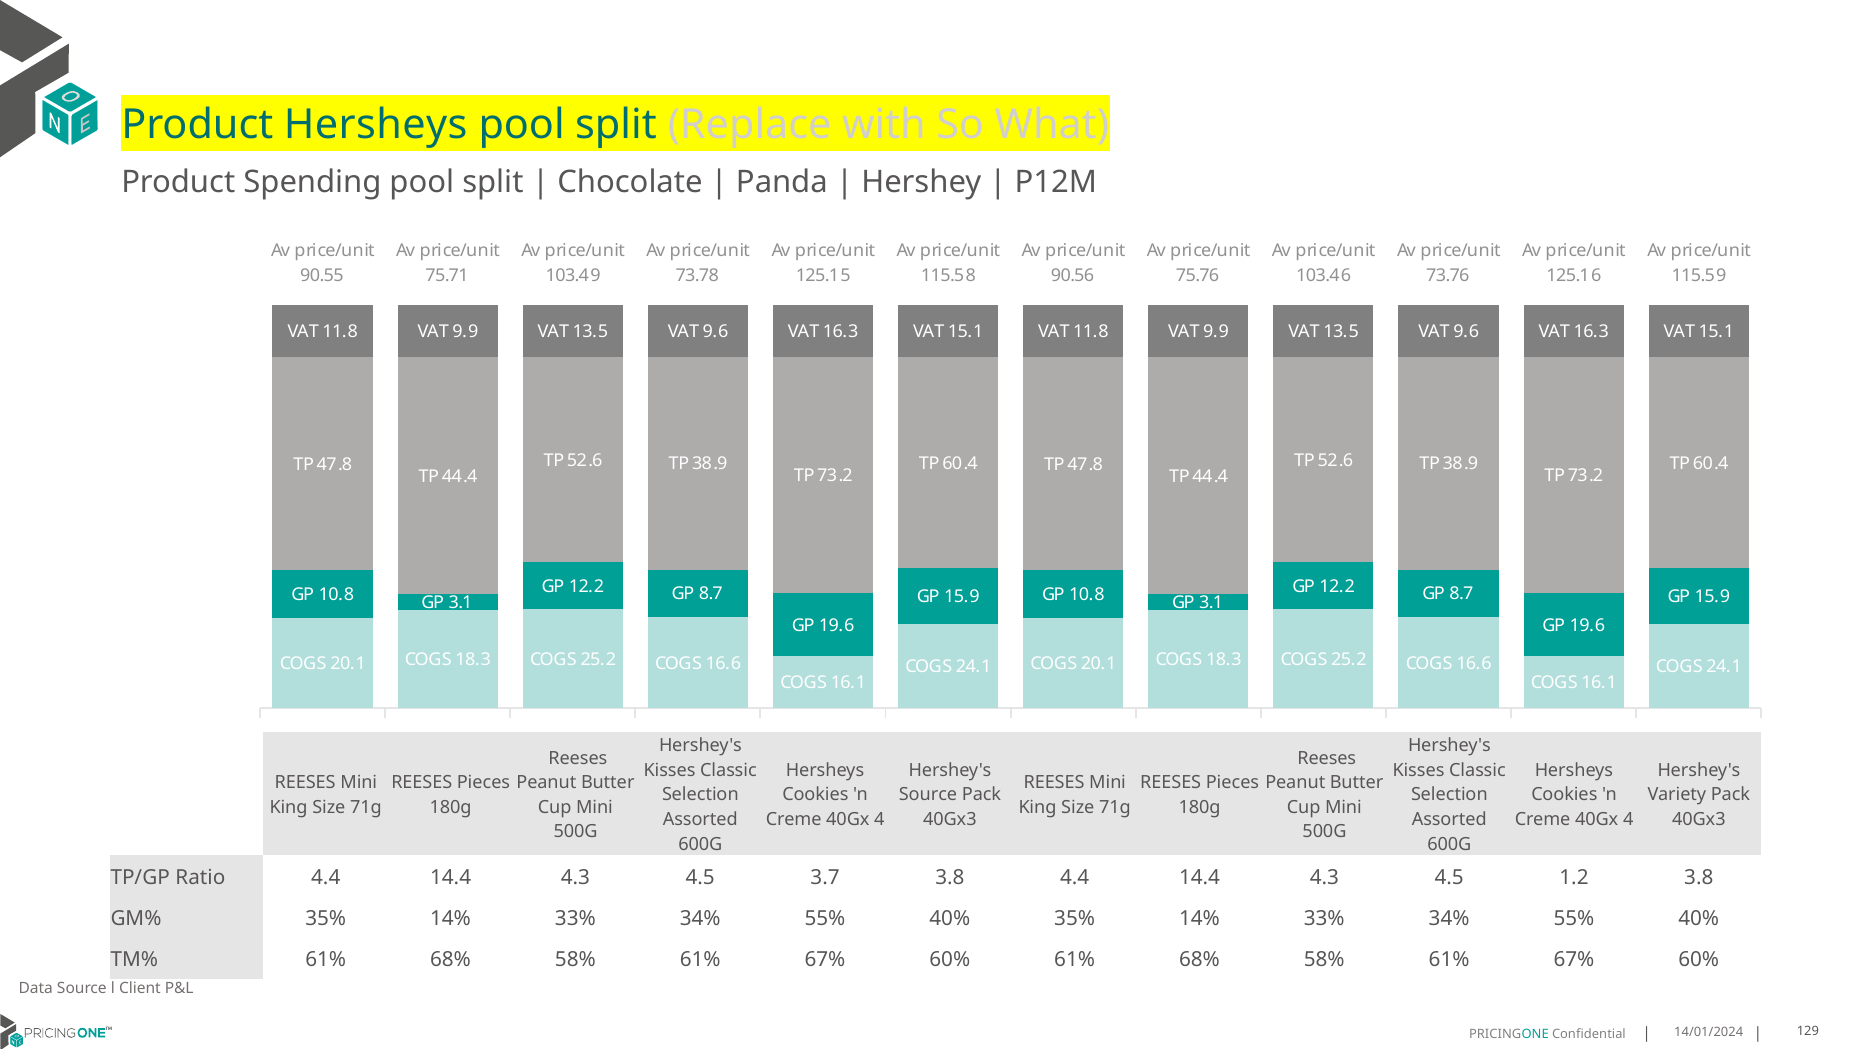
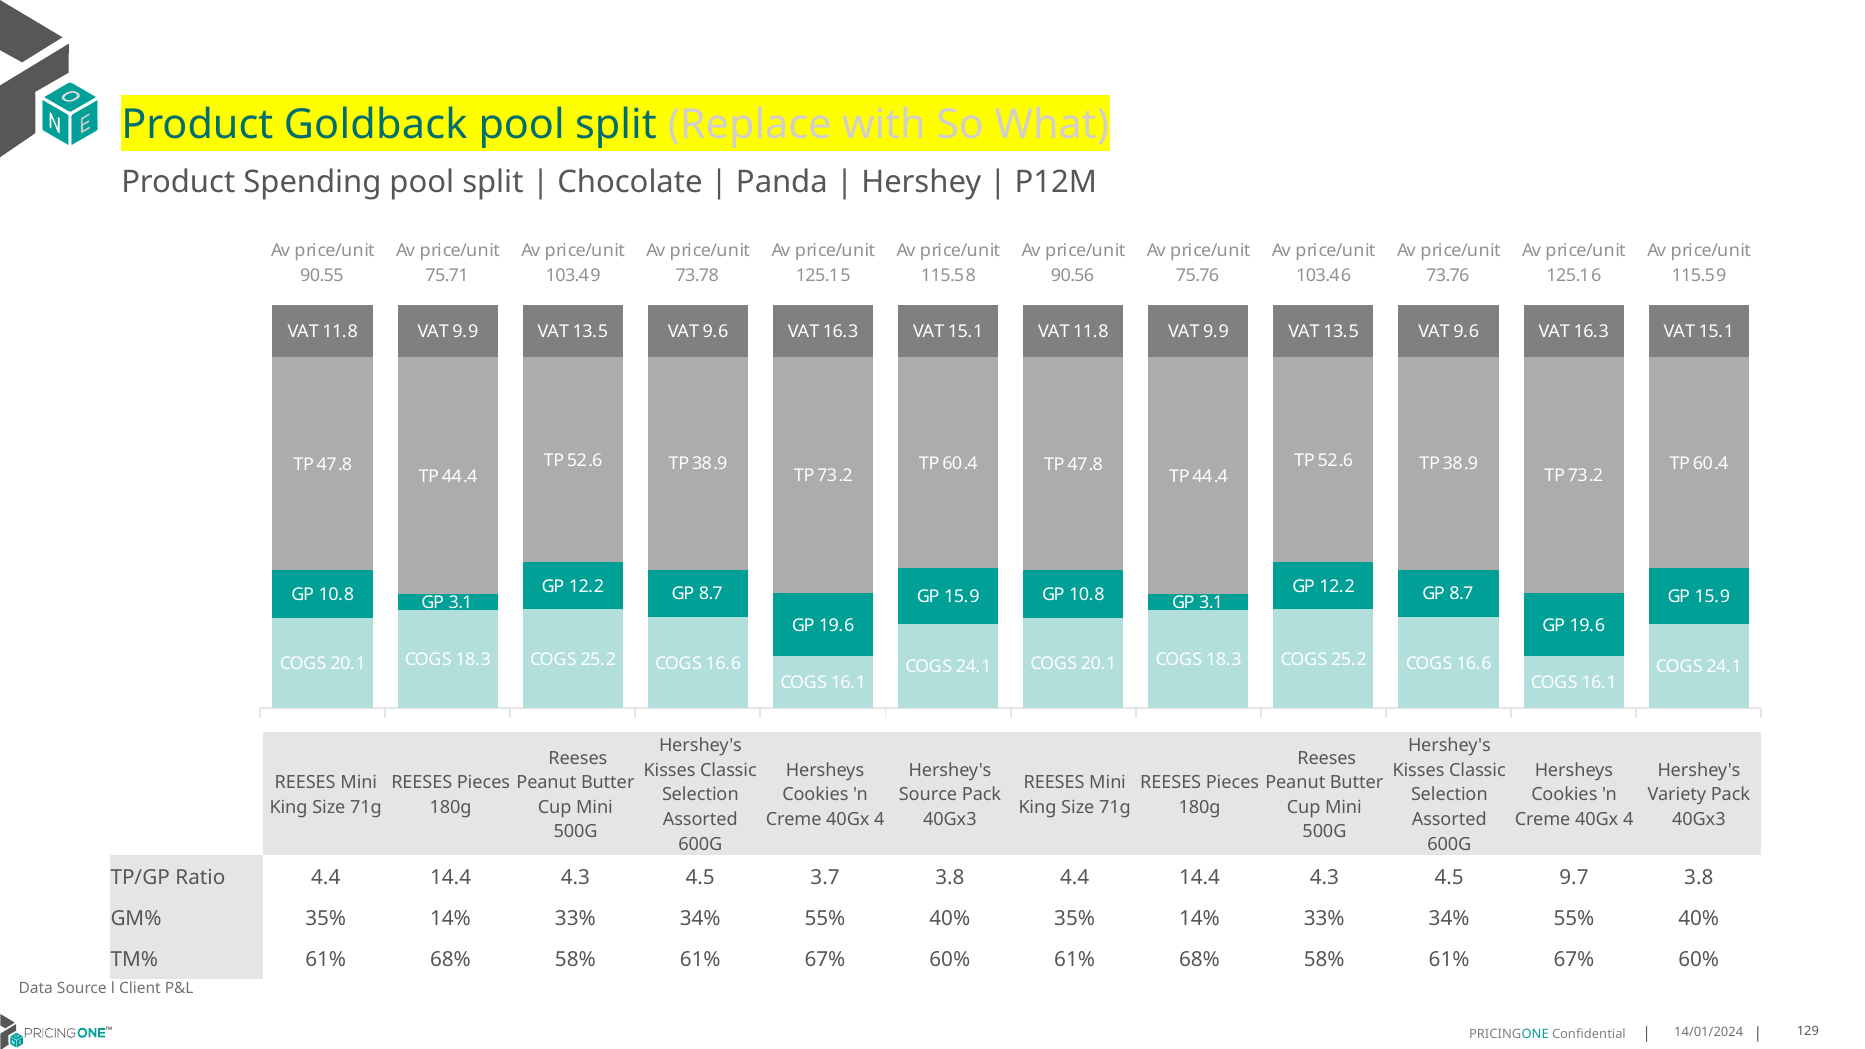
Product Hersheys: Hersheys -> Goldback
1.2: 1.2 -> 9.7
